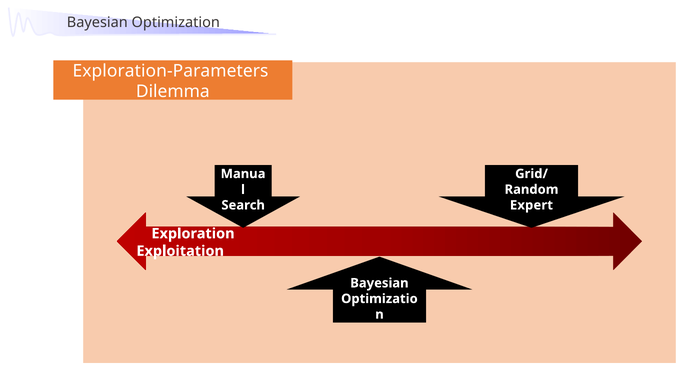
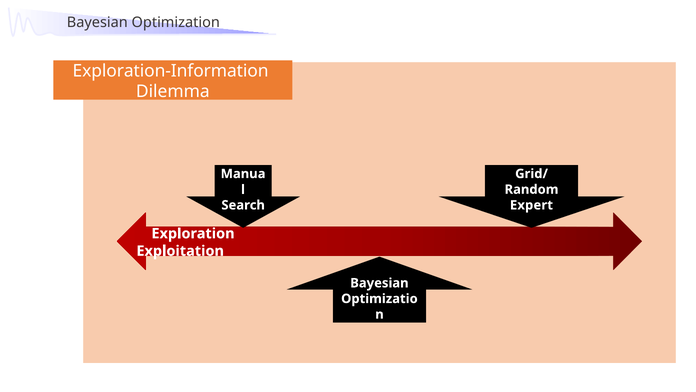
Exploration-Parameters: Exploration-Parameters -> Exploration-Information
